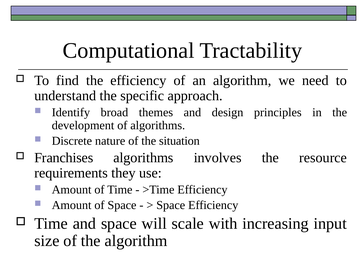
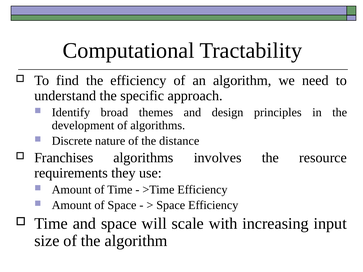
situation: situation -> distance
